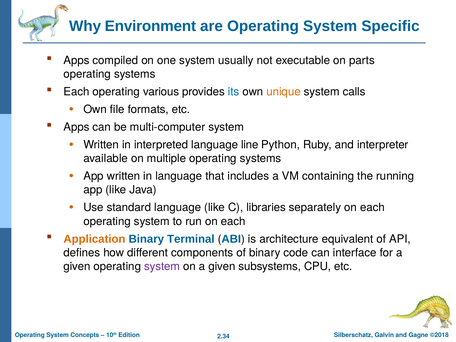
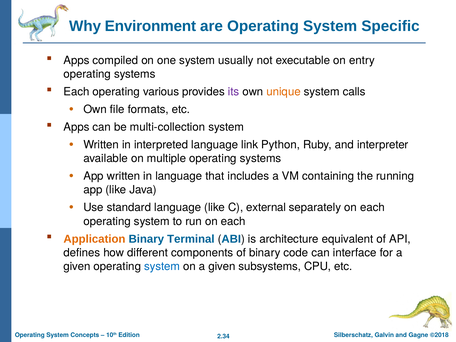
parts: parts -> entry
its colour: blue -> purple
multi-computer: multi-computer -> multi-collection
line: line -> link
libraries: libraries -> external
system at (162, 266) colour: purple -> blue
